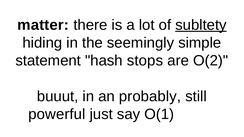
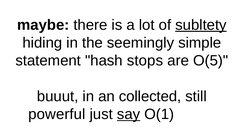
matter: matter -> maybe
O(2: O(2 -> O(5
probably: probably -> collected
say underline: none -> present
